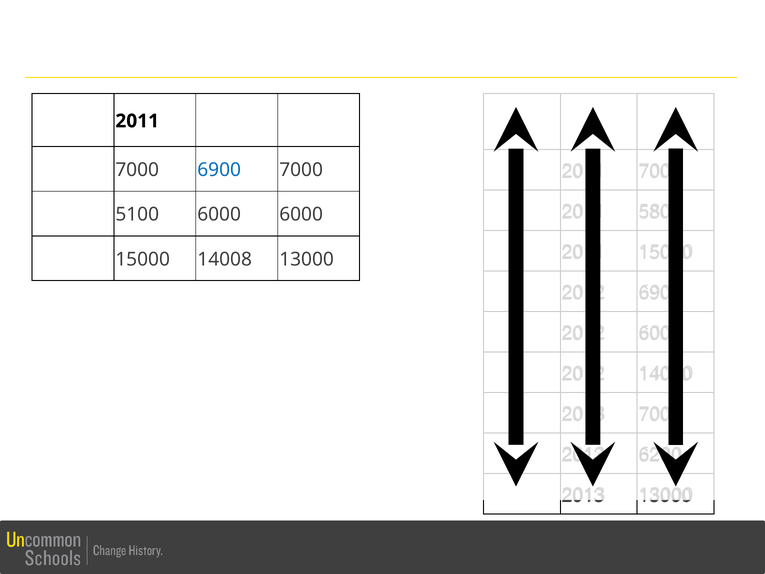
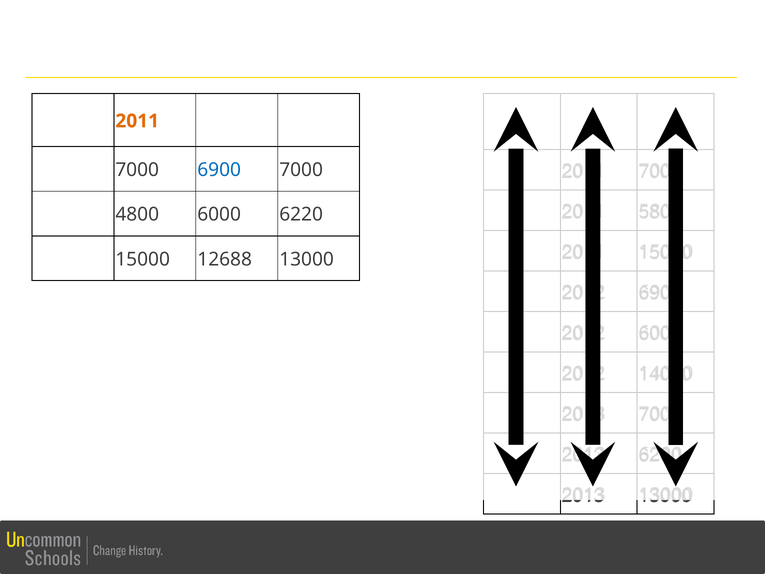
2011 at (137, 121) colour: black -> orange
5100: 5100 -> 4800
6000 6000: 6000 -> 6220
14008: 14008 -> 12688
